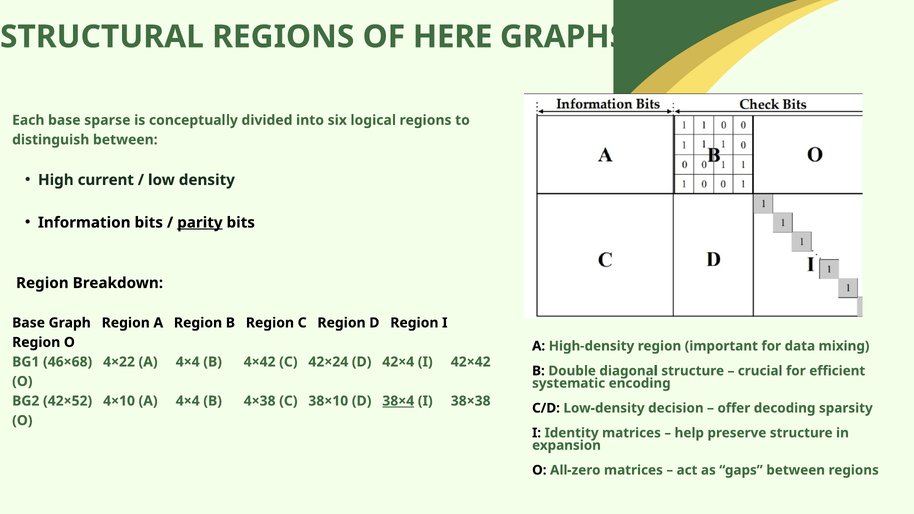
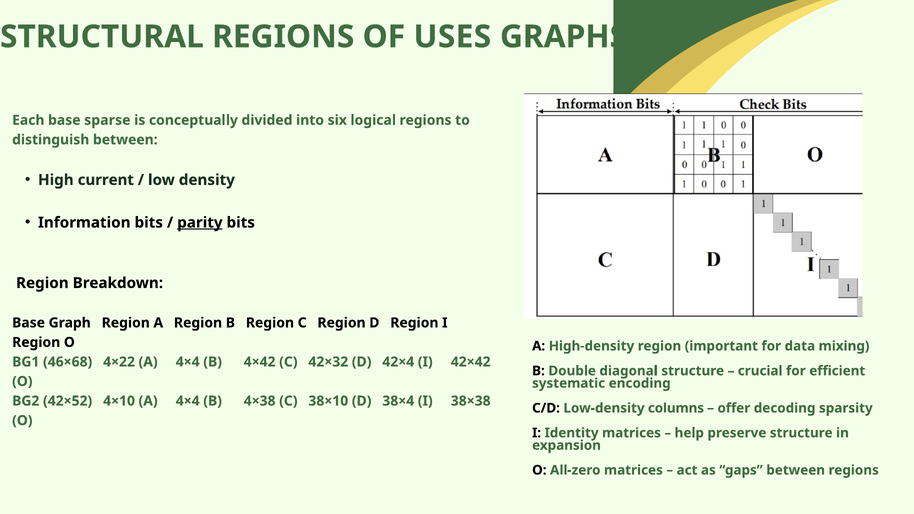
HERE: HERE -> USES
42×24: 42×24 -> 42×32
38×4 underline: present -> none
decision: decision -> columns
